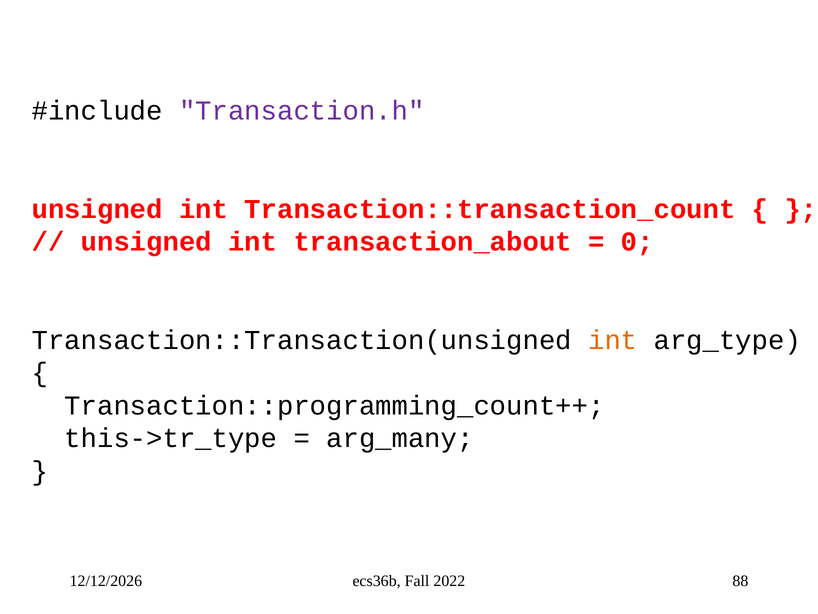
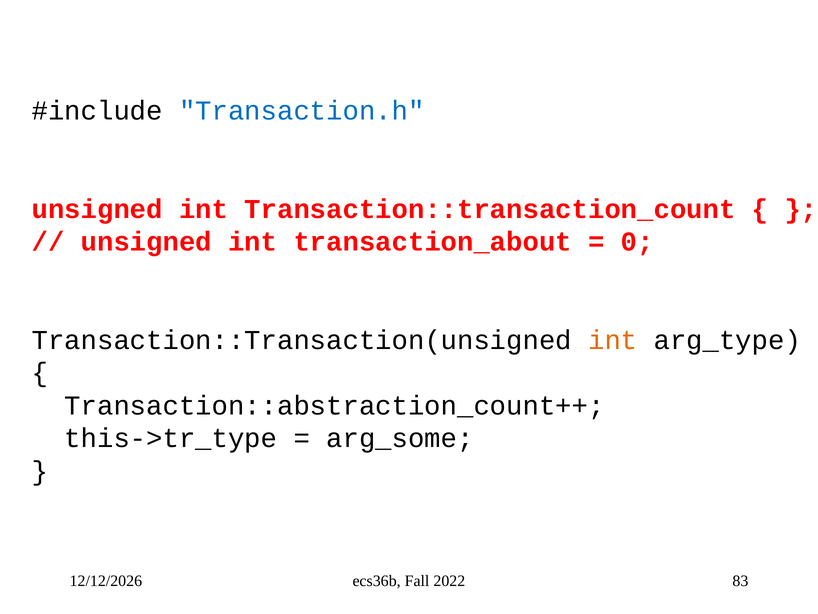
Transaction.h colour: purple -> blue
Transaction::programming_count++: Transaction::programming_count++ -> Transaction::abstraction_count++
arg_many: arg_many -> arg_some
88: 88 -> 83
